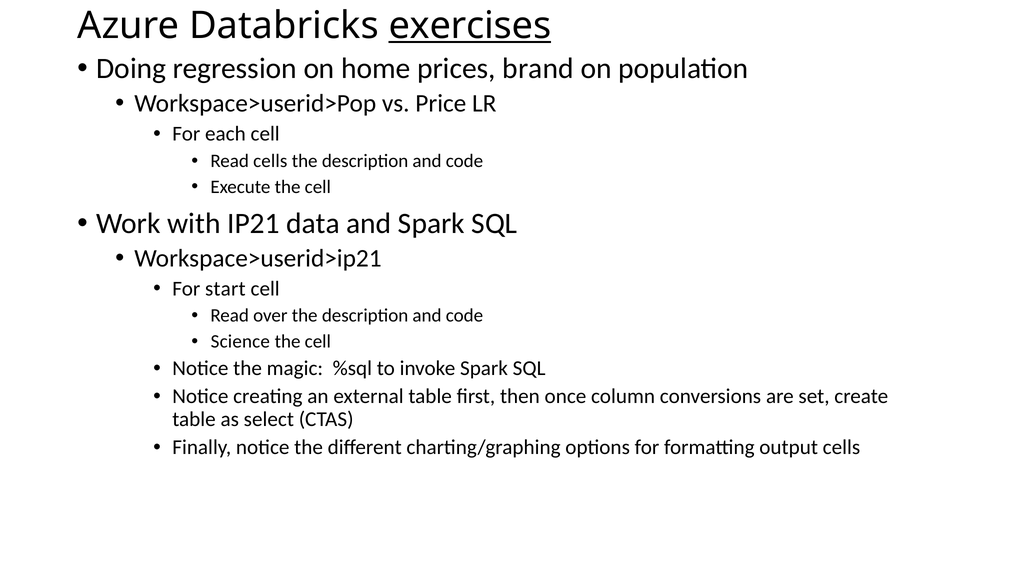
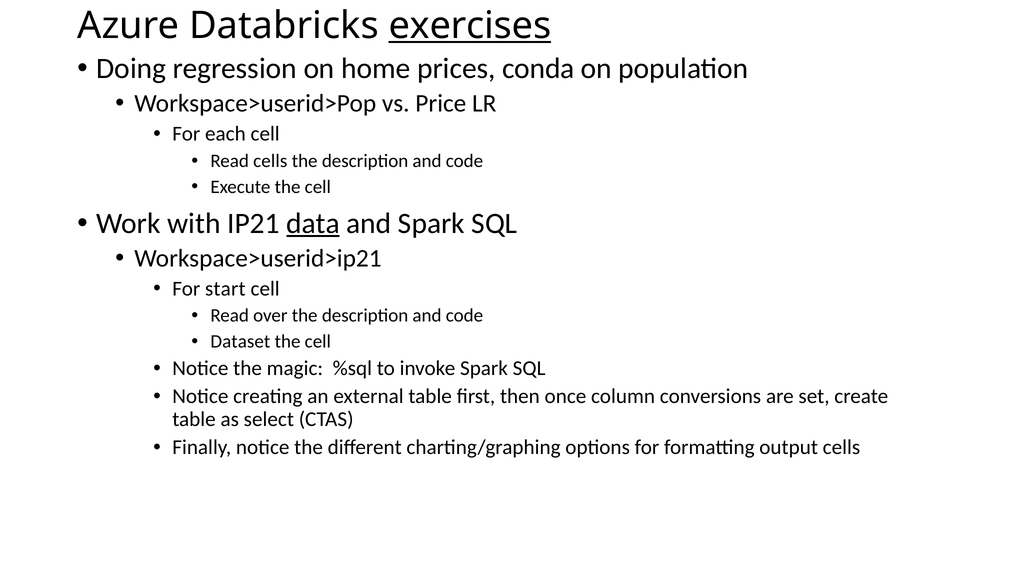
brand: brand -> conda
data underline: none -> present
Science: Science -> Dataset
